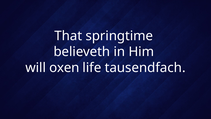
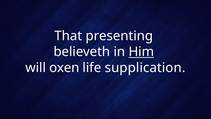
springtime: springtime -> presenting
Him underline: none -> present
tausendfach: tausendfach -> supplication
